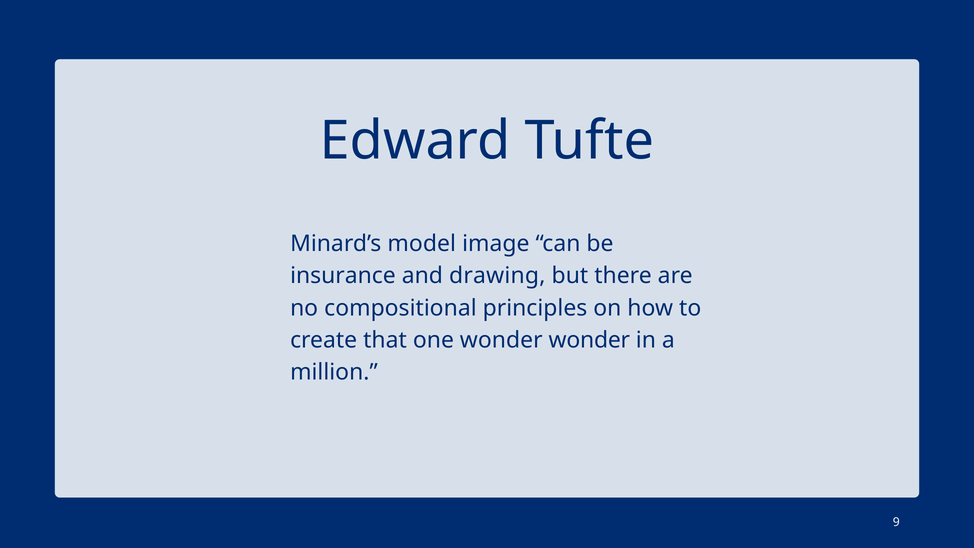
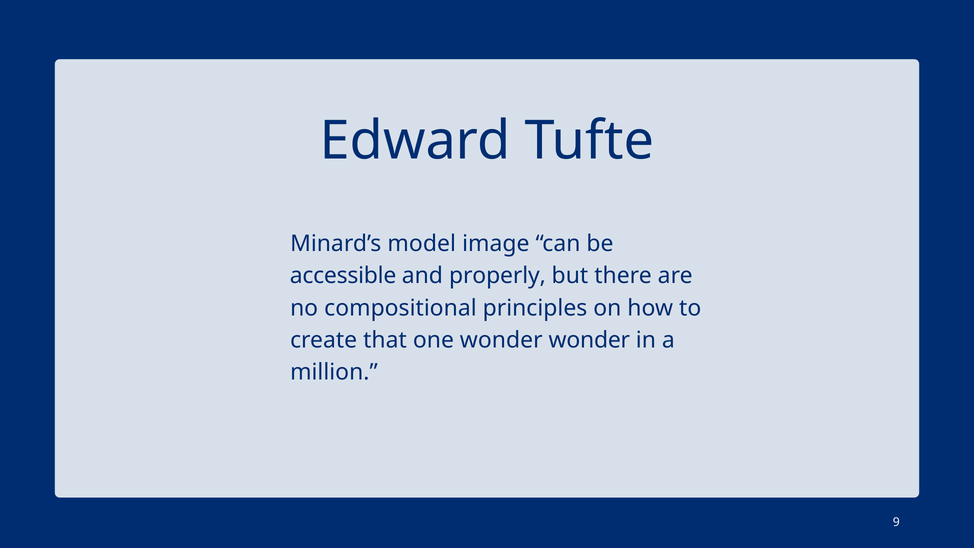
insurance: insurance -> accessible
drawing: drawing -> properly
